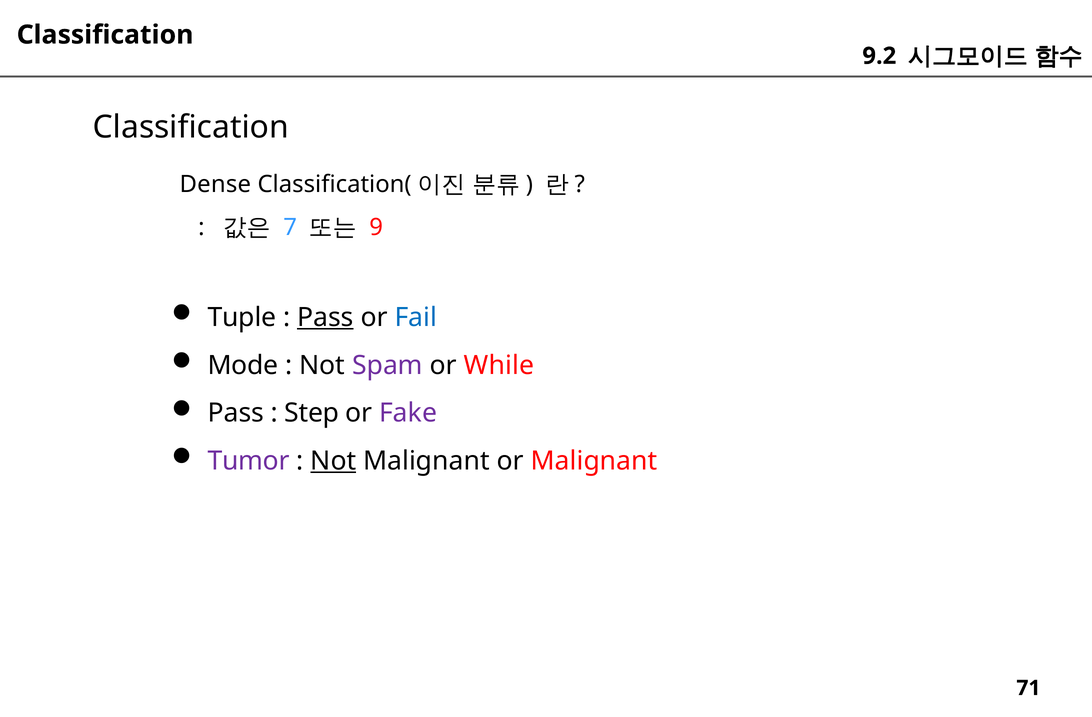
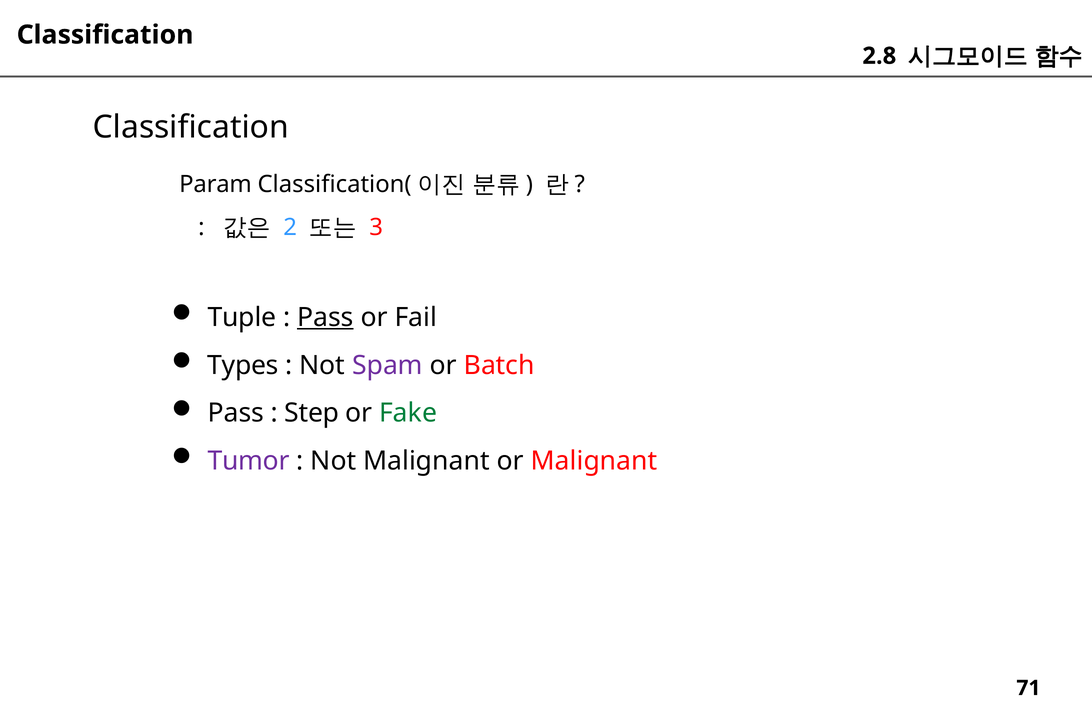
9.2: 9.2 -> 2.8
Dense: Dense -> Param
7: 7 -> 2
9: 9 -> 3
Fail colour: blue -> black
Mode: Mode -> Types
While: While -> Batch
Fake colour: purple -> green
Not at (333, 461) underline: present -> none
